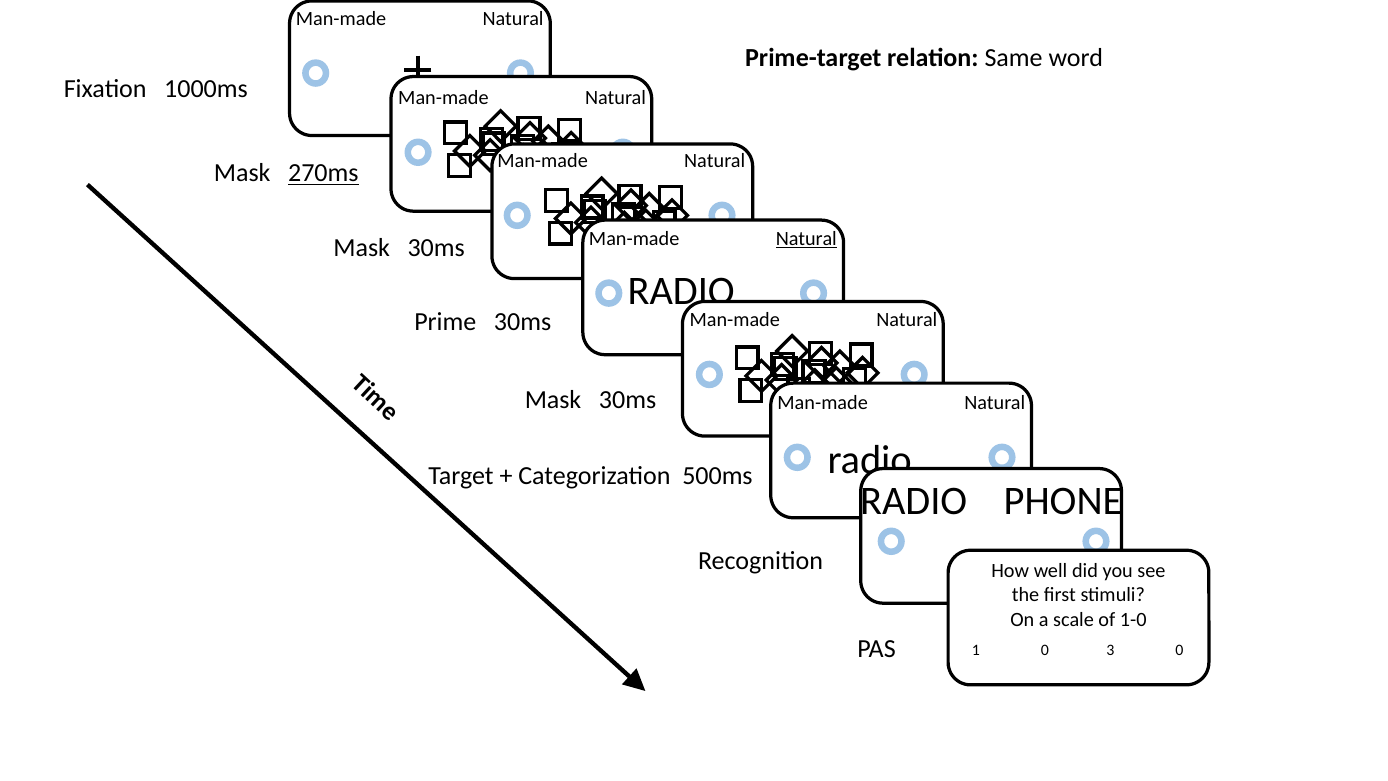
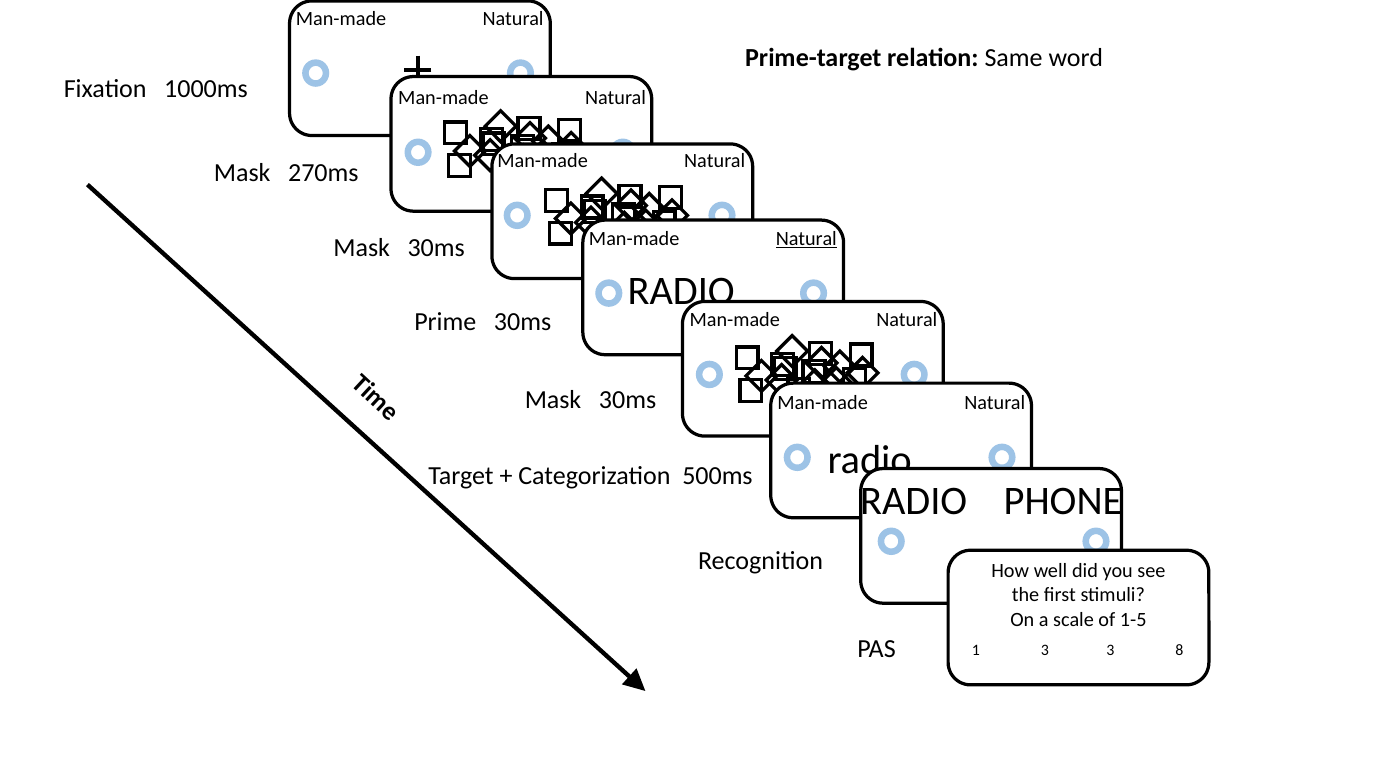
270ms underline: present -> none
1-0: 1-0 -> 1-5
1 0: 0 -> 3
3 0: 0 -> 8
